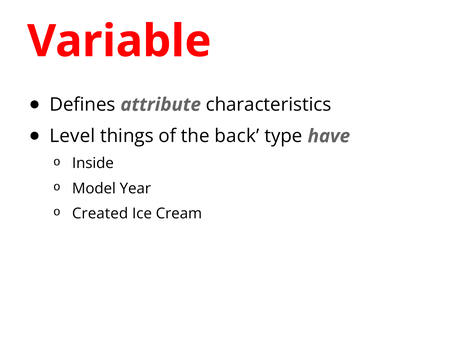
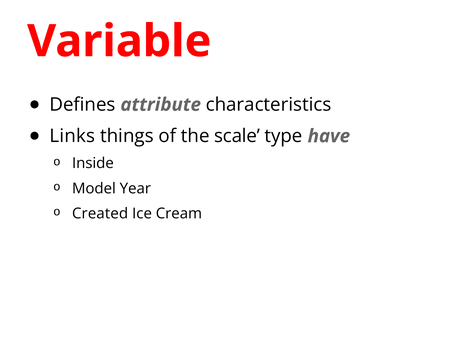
Level: Level -> Links
back: back -> scale
